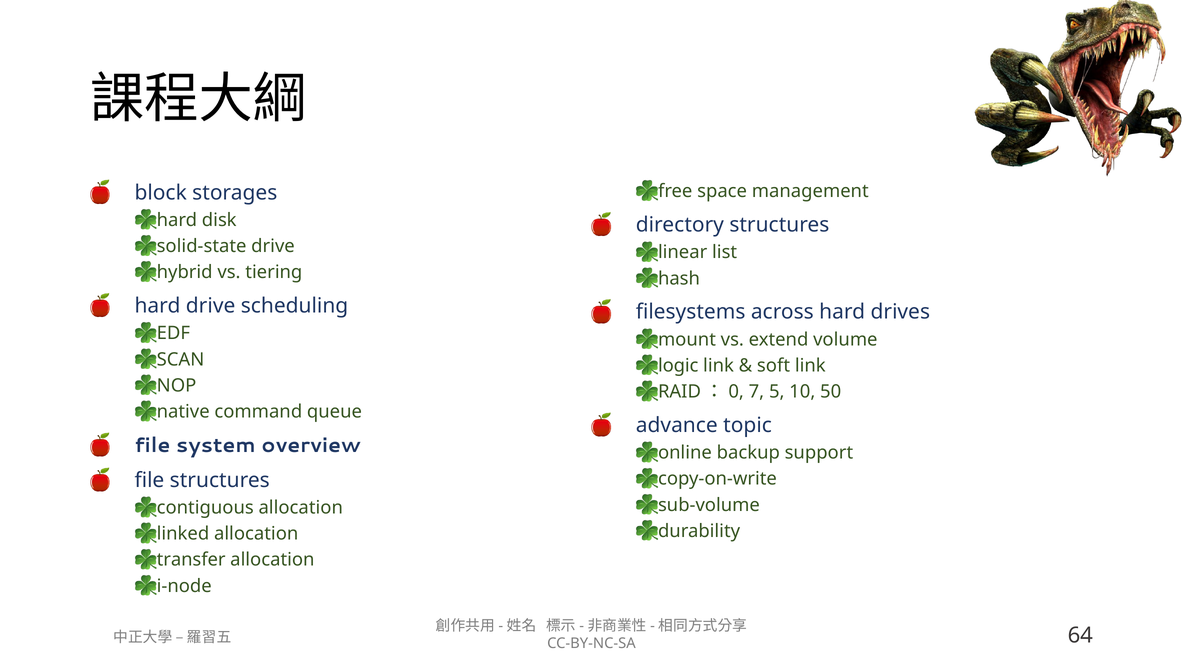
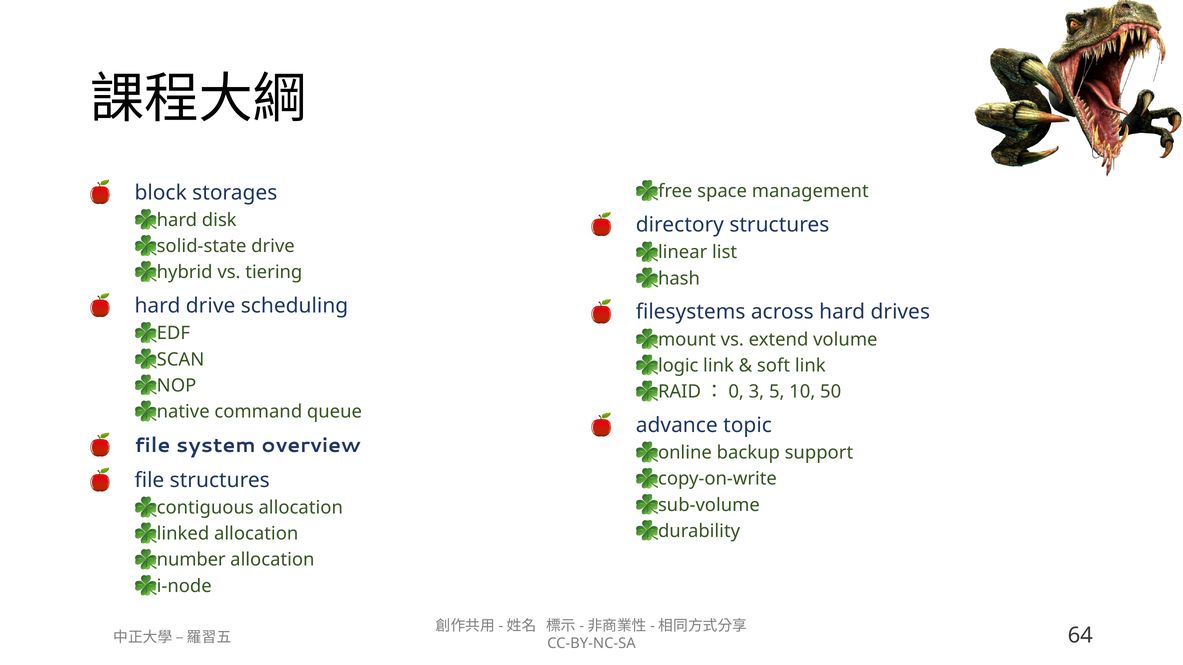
7: 7 -> 3
transfer: transfer -> number
